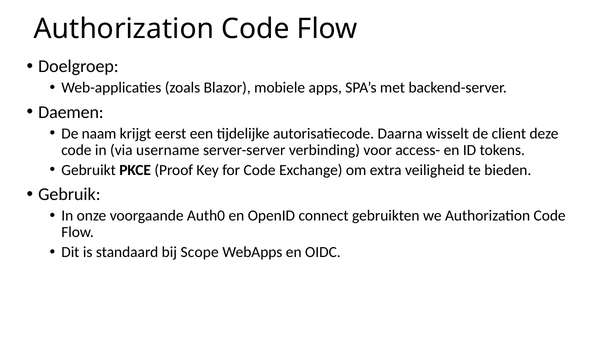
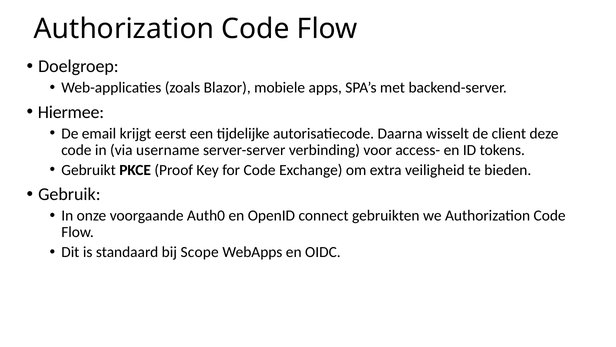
Daemen: Daemen -> Hiermee
naam: naam -> email
